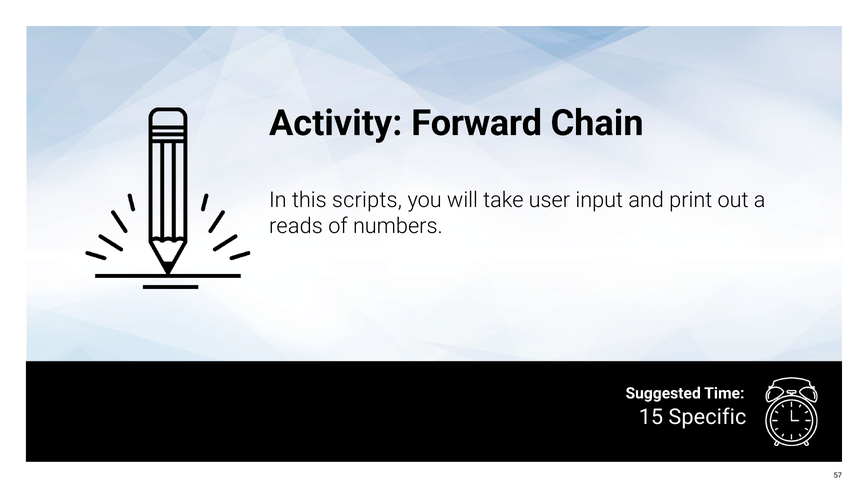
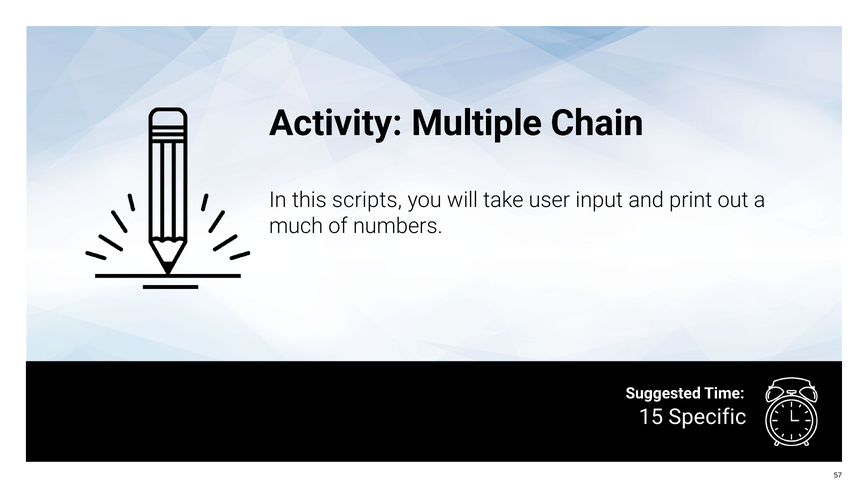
Forward: Forward -> Multiple
reads: reads -> much
